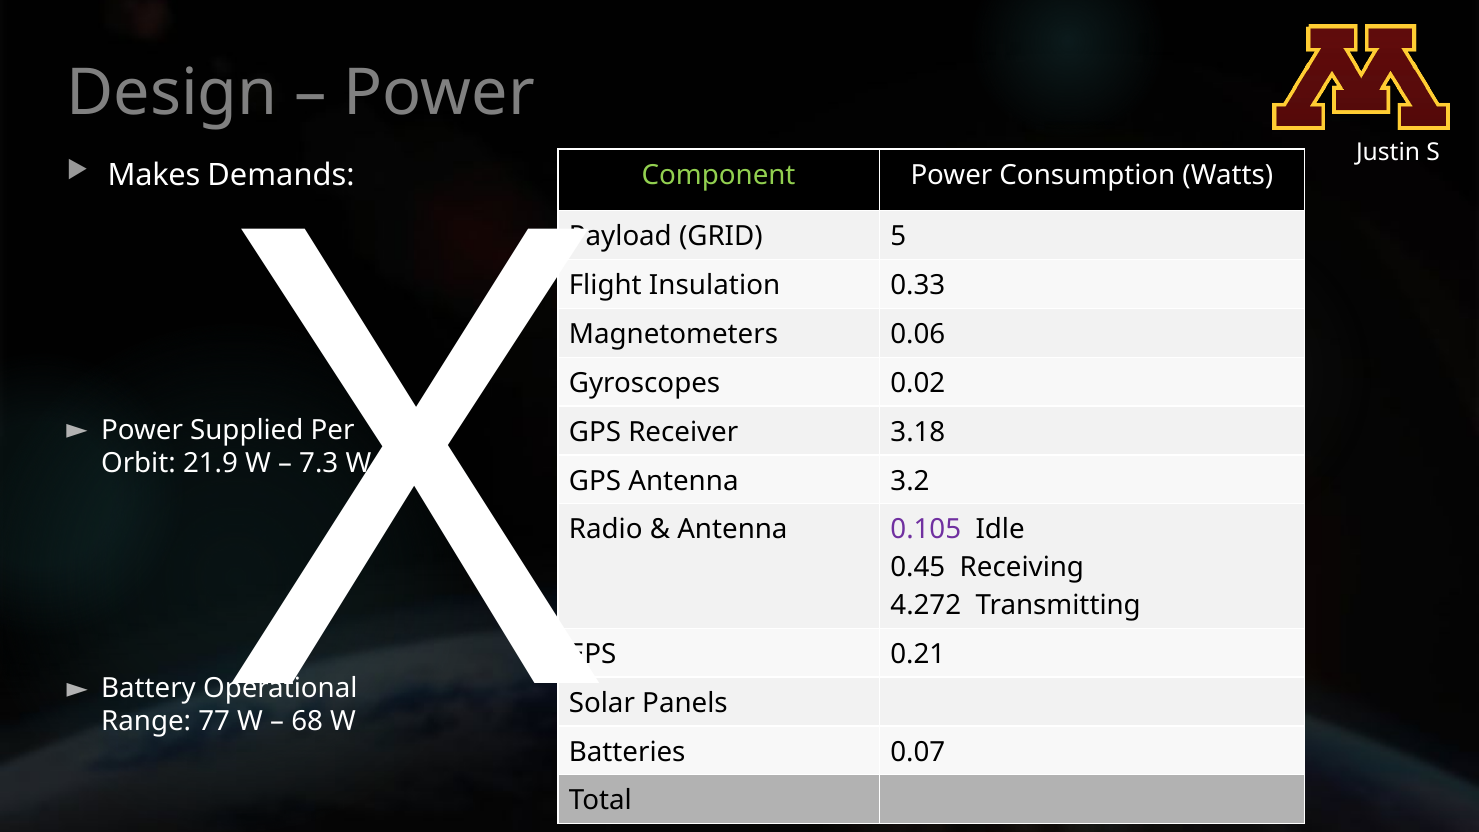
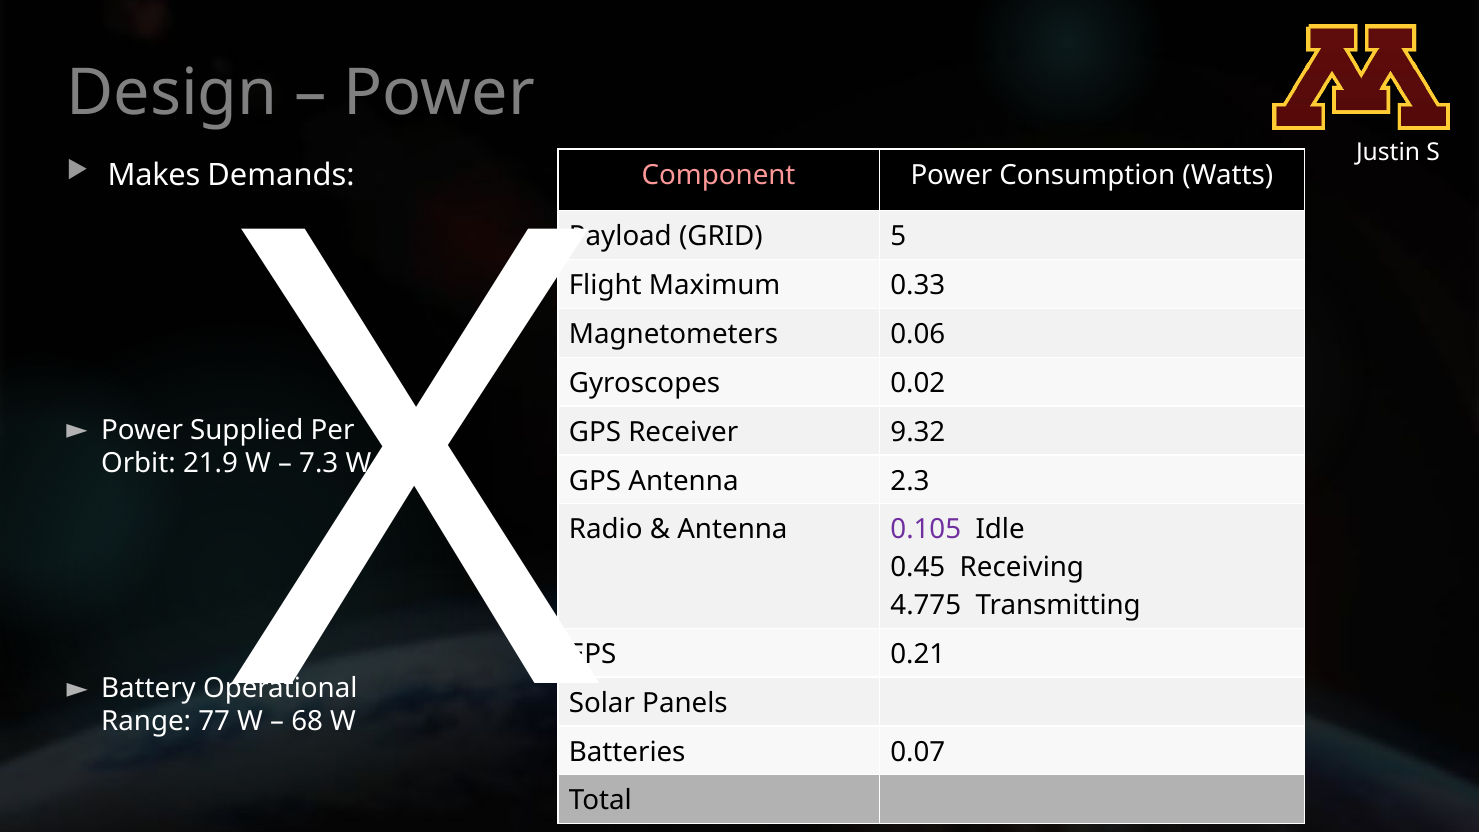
Component colour: light green -> pink
Insulation: Insulation -> Maximum
3.18: 3.18 -> 9.32
3.2: 3.2 -> 2.3
4.272: 4.272 -> 4.775
